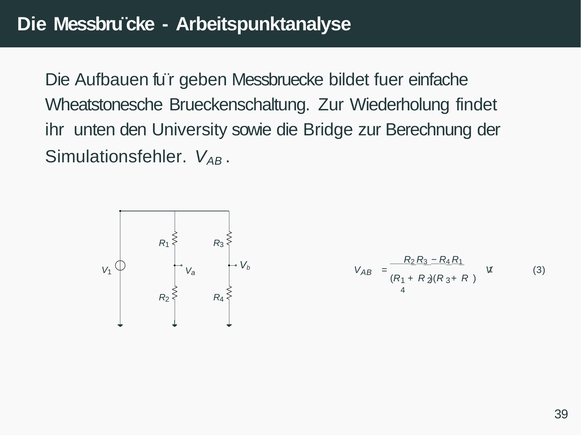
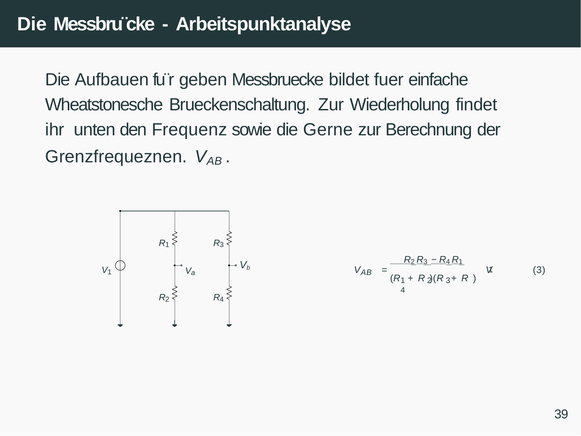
University: University -> Frequenz
Bridge: Bridge -> Gerne
Simulationsfehler: Simulationsfehler -> Grenzfrequeznen
